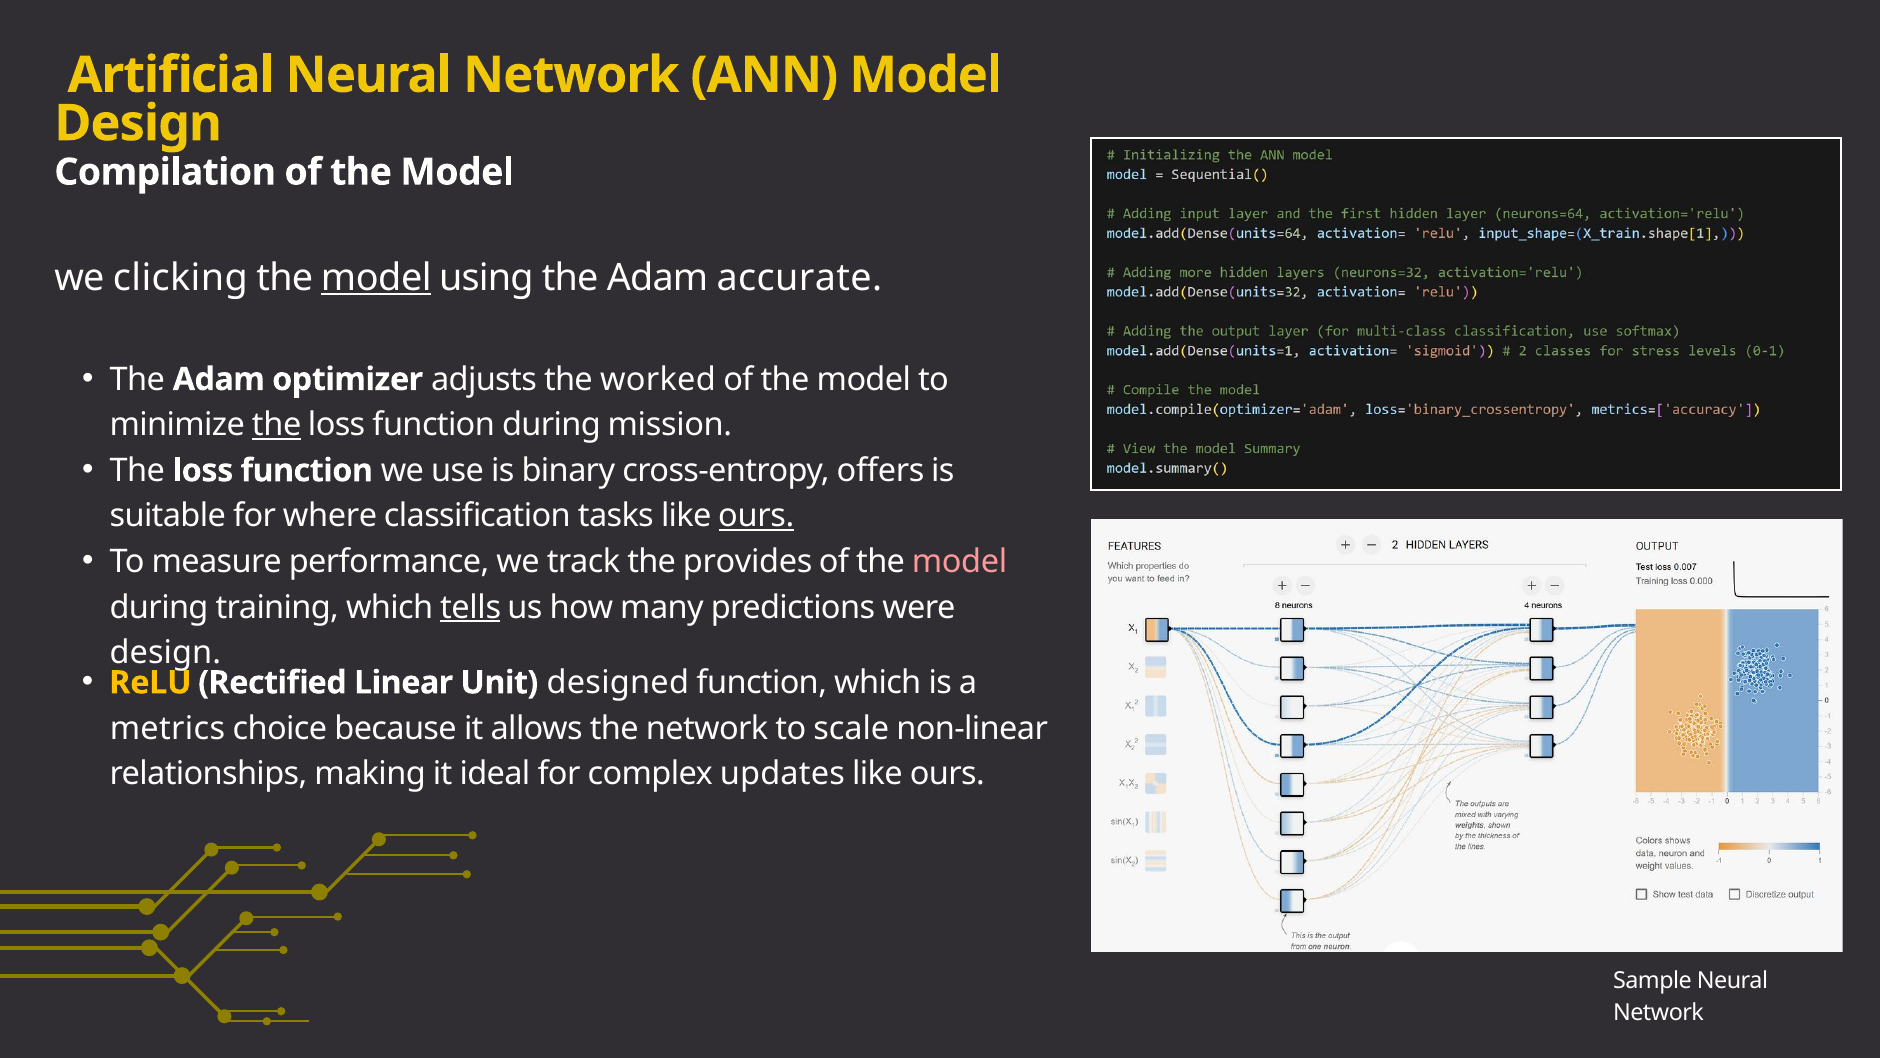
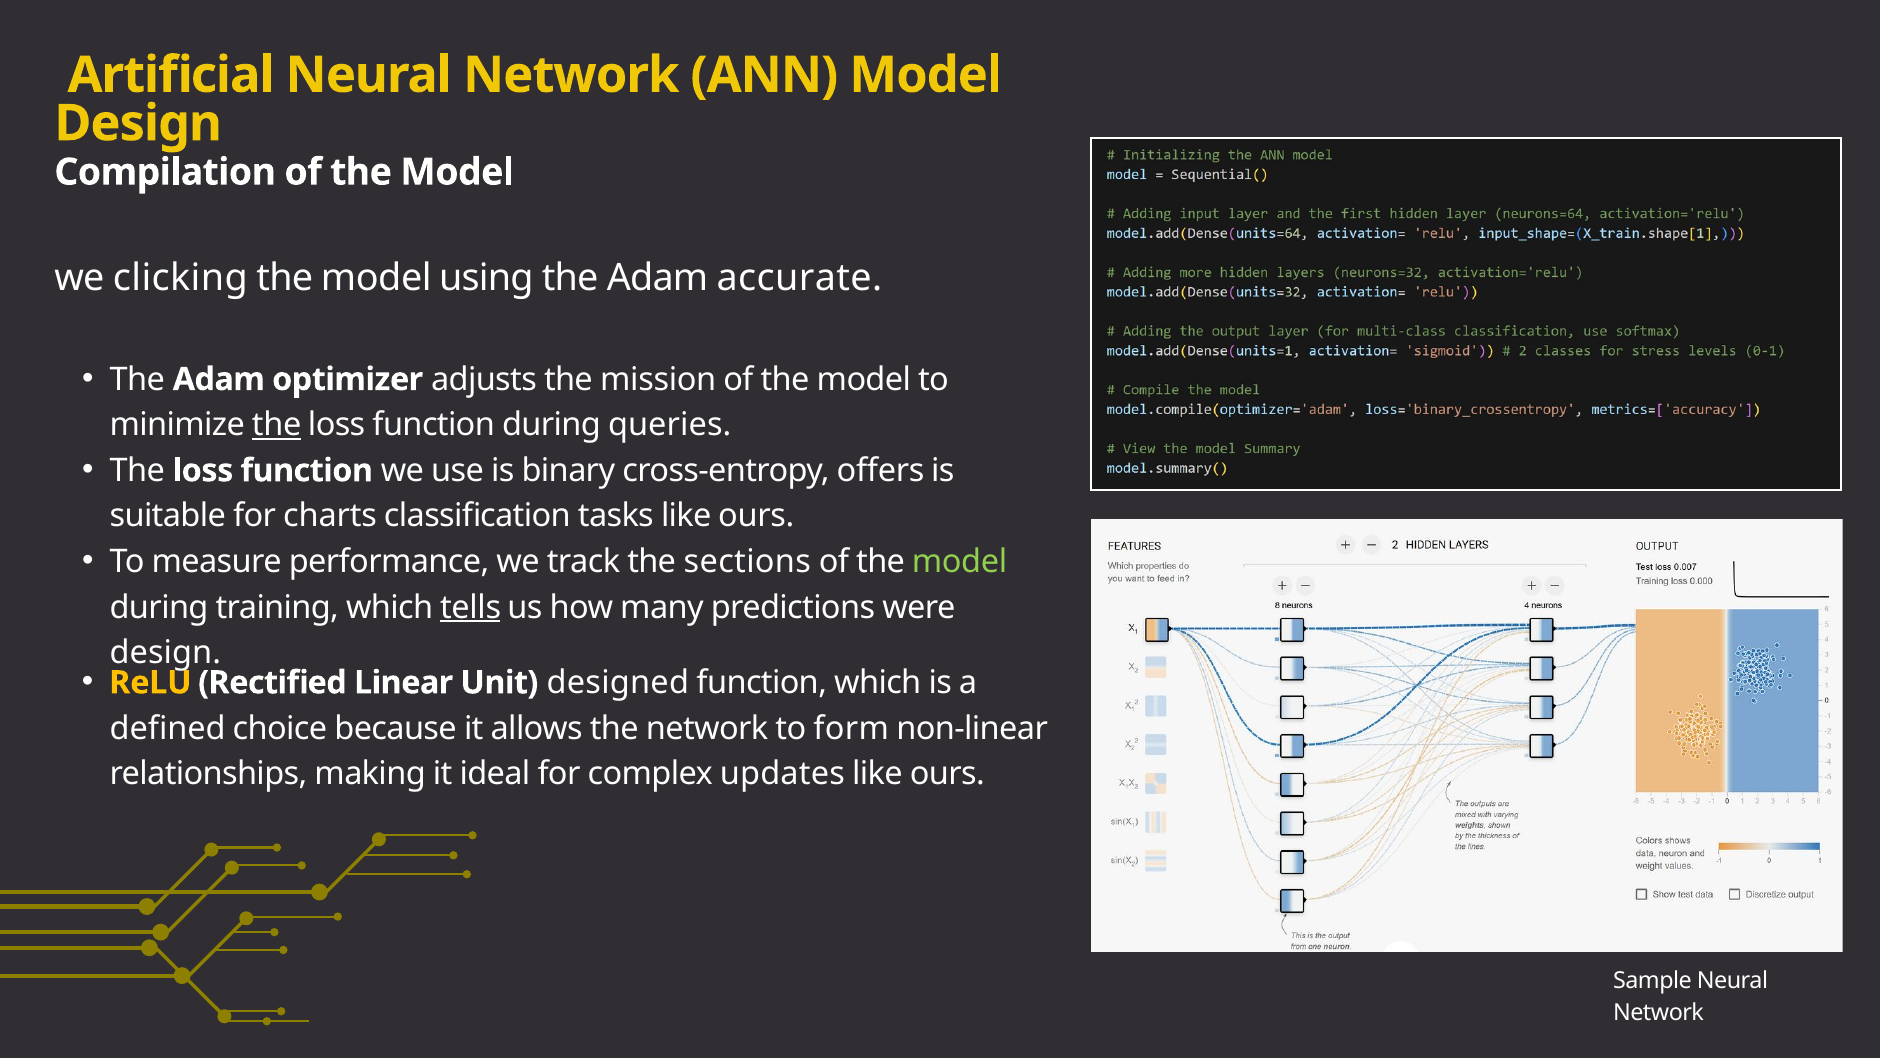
model at (376, 278) underline: present -> none
worked: worked -> mission
mission: mission -> queries
where: where -> charts
ours at (756, 516) underline: present -> none
provides: provides -> sections
model at (960, 562) colour: pink -> light green
metrics: metrics -> defined
scale: scale -> form
